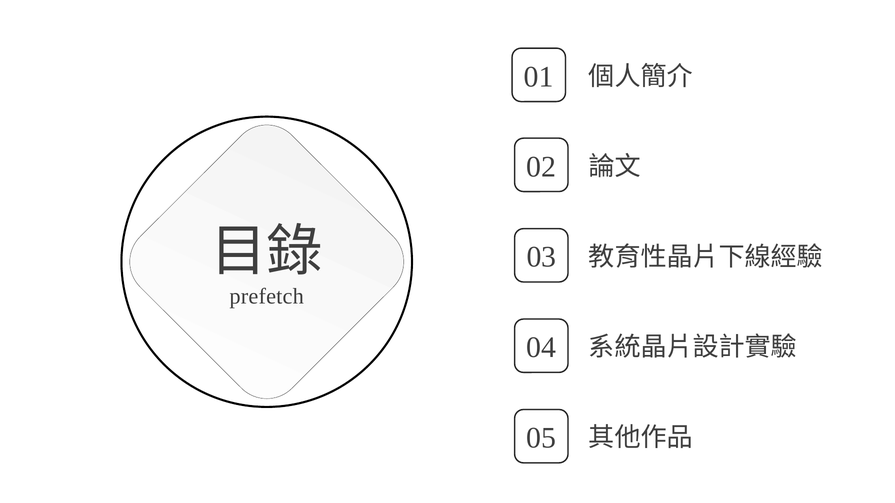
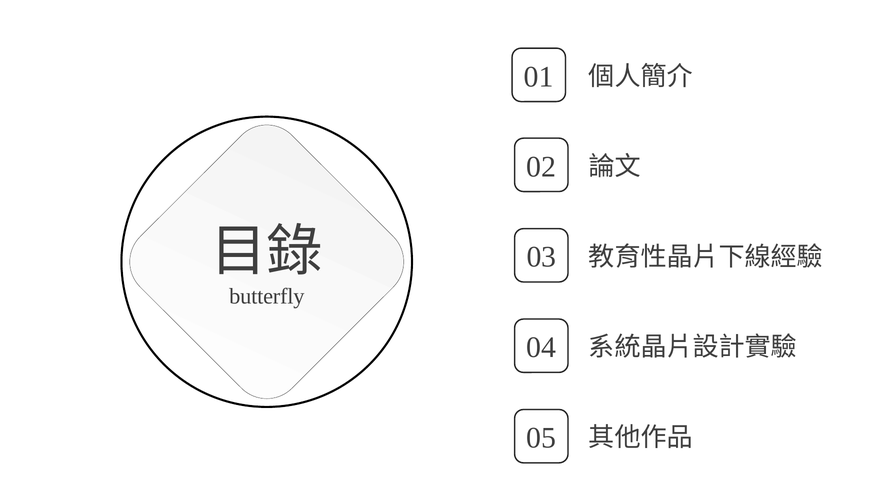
prefetch: prefetch -> butterfly
